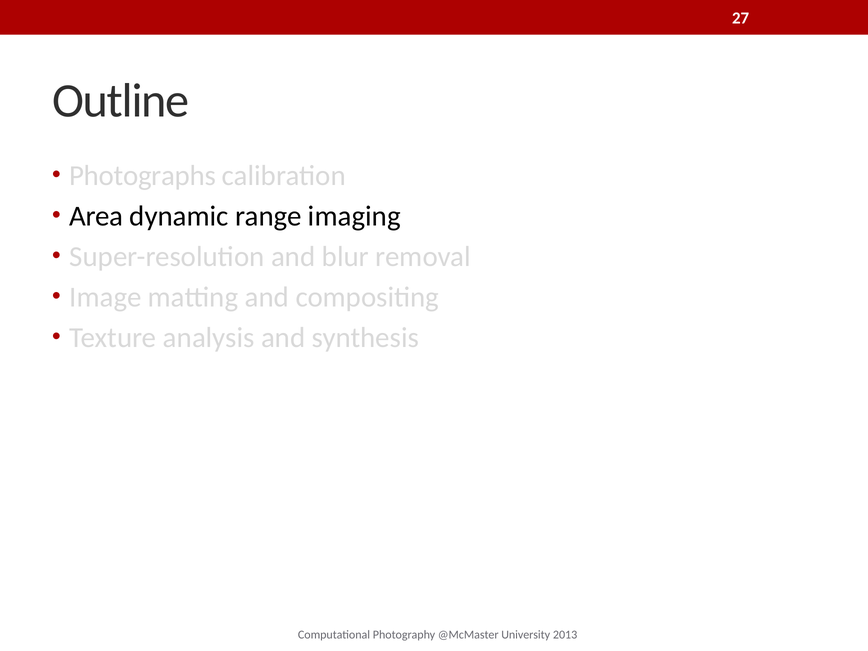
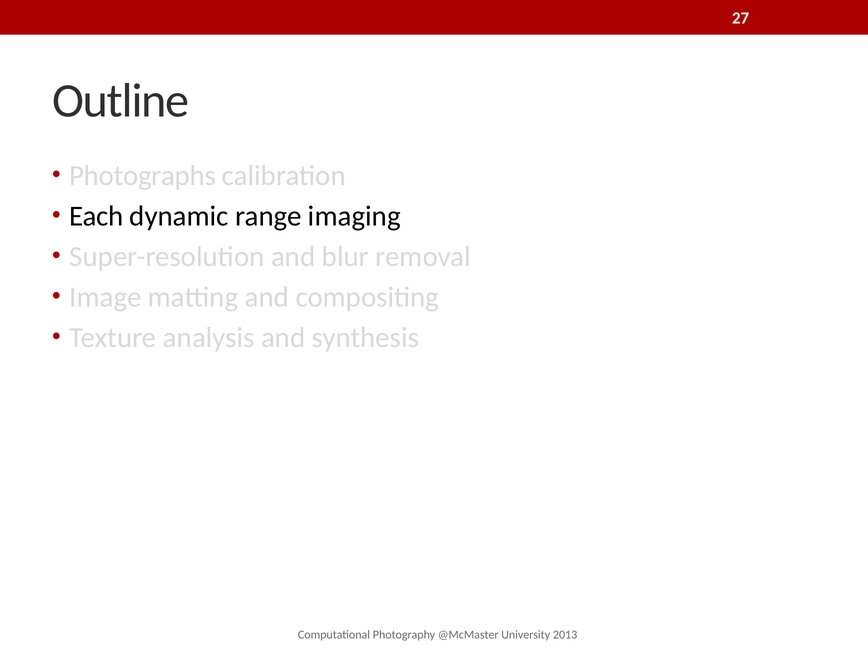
Area: Area -> Each
